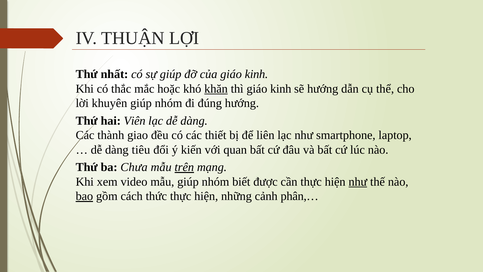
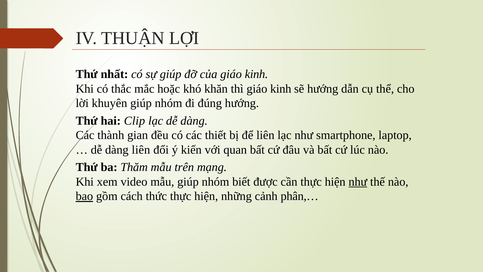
khăn underline: present -> none
Viên: Viên -> Clip
giao: giao -> gian
dàng tiêu: tiêu -> liên
Chưa: Chưa -> Thăm
trên underline: present -> none
